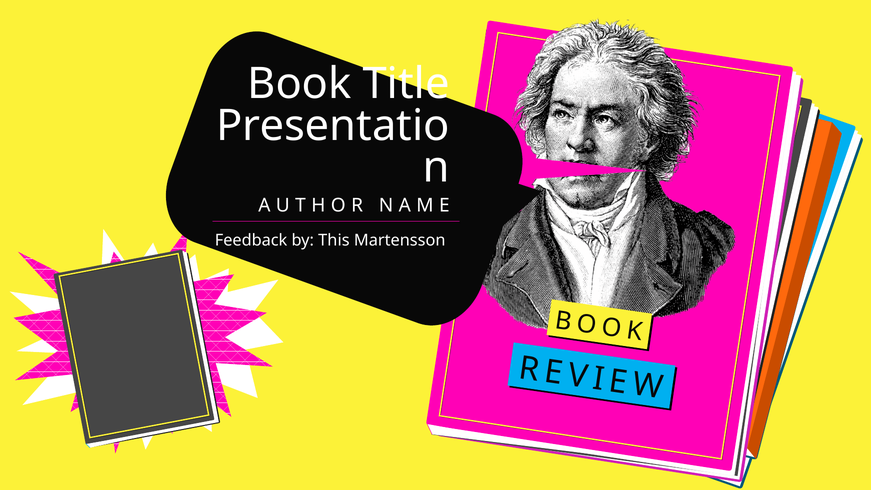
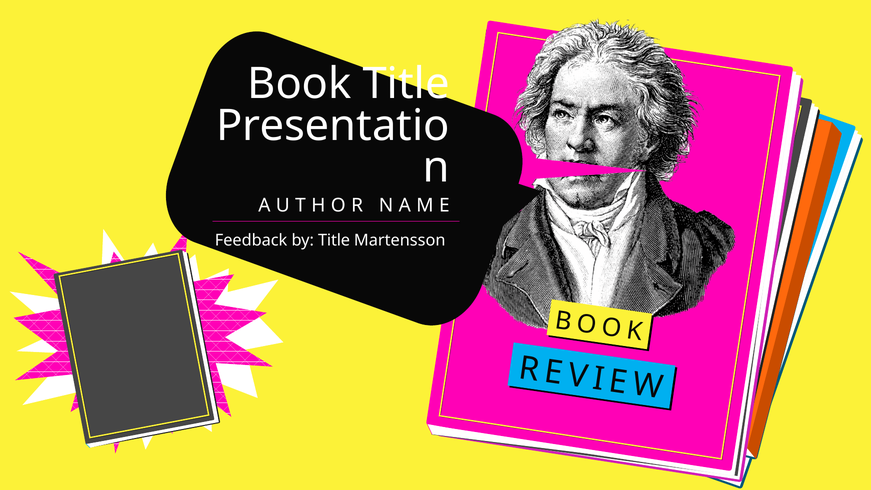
by This: This -> Title
